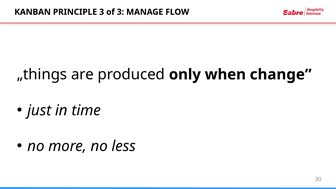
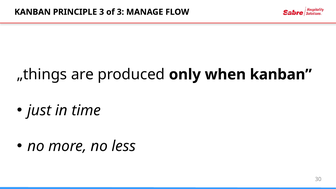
when change: change -> kanban
